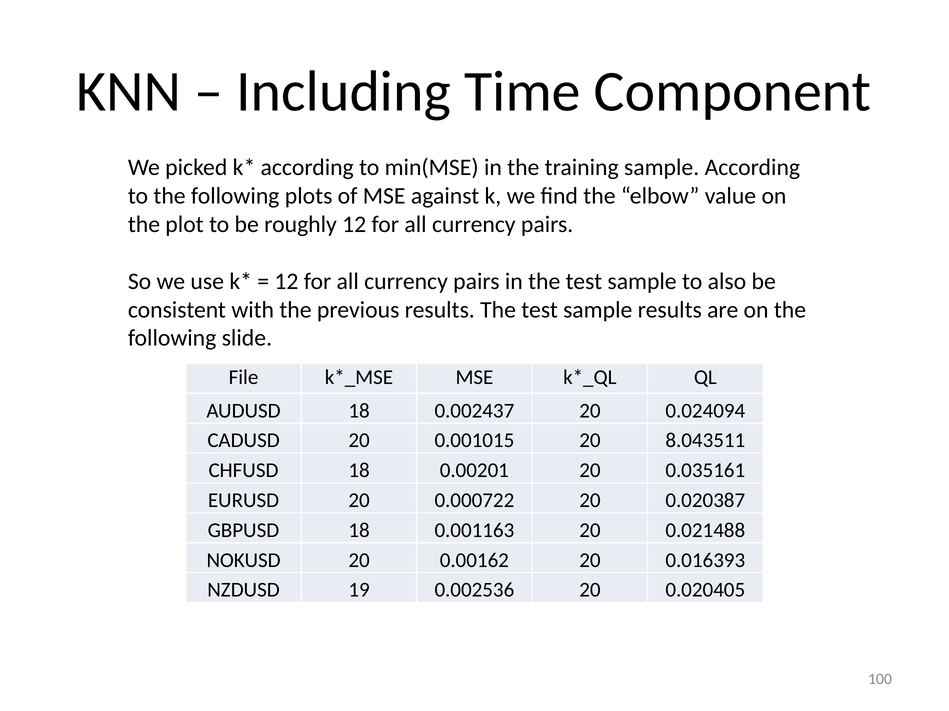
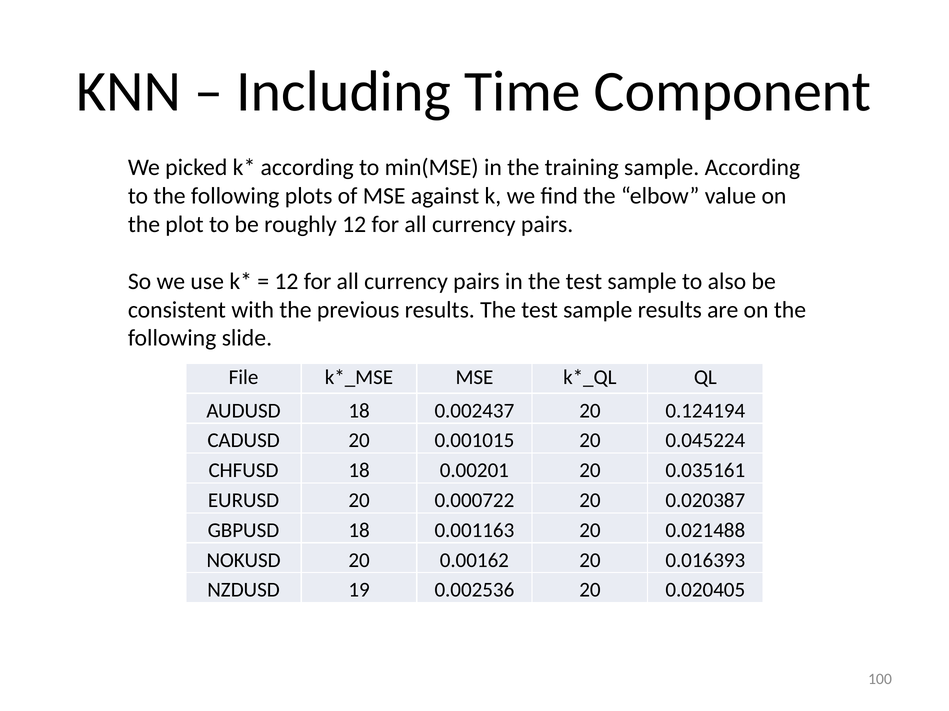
0.024094: 0.024094 -> 0.124194
8.043511: 8.043511 -> 0.045224
